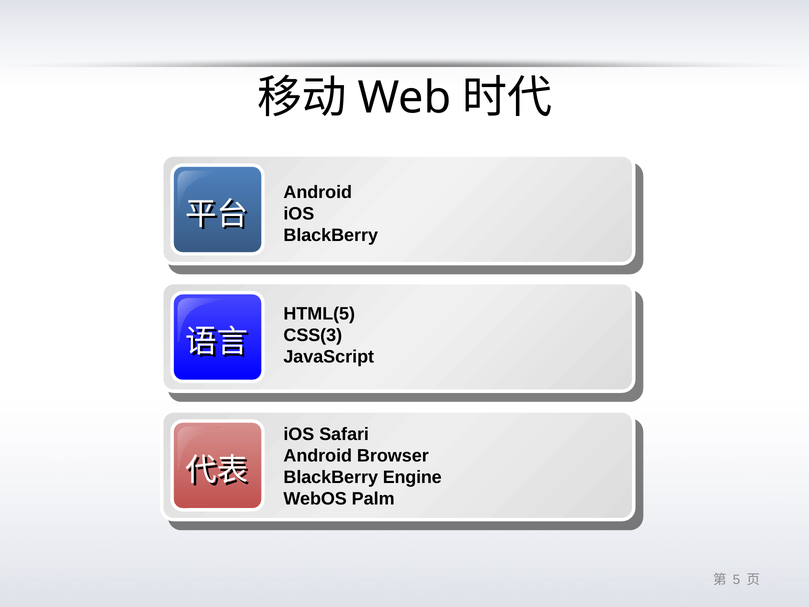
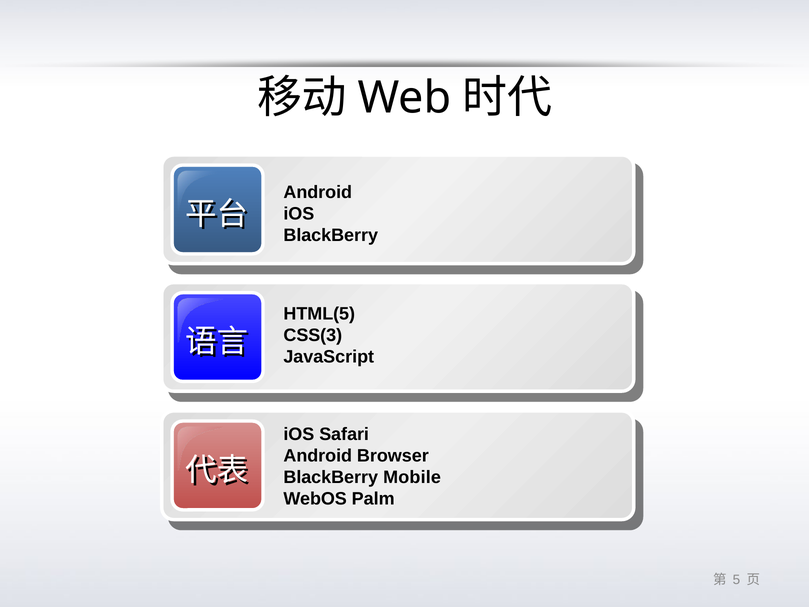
Engine: Engine -> Mobile
